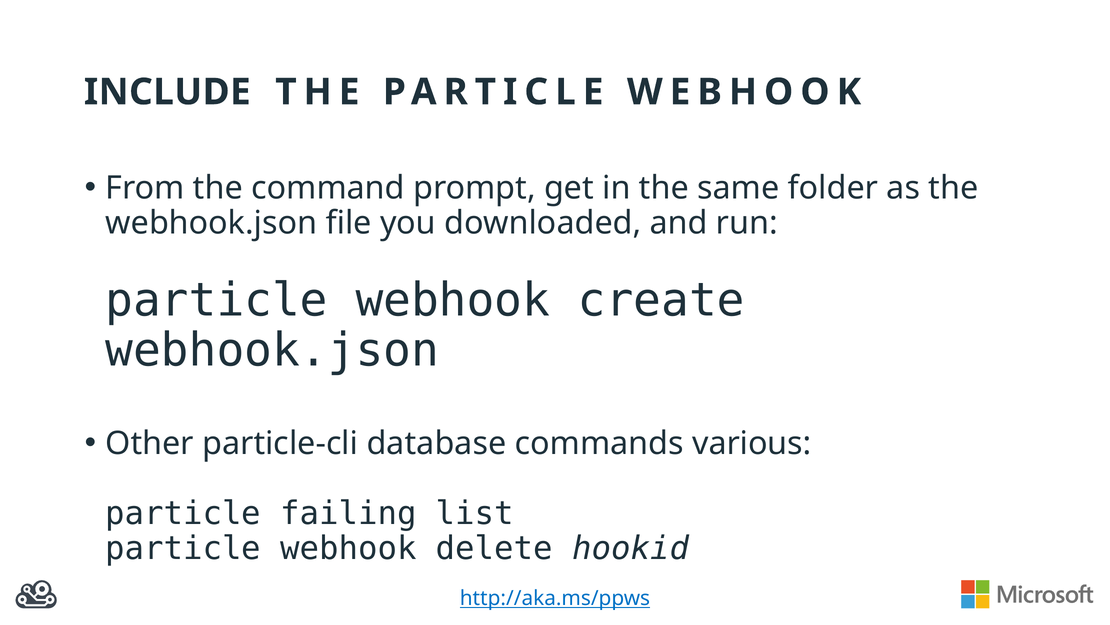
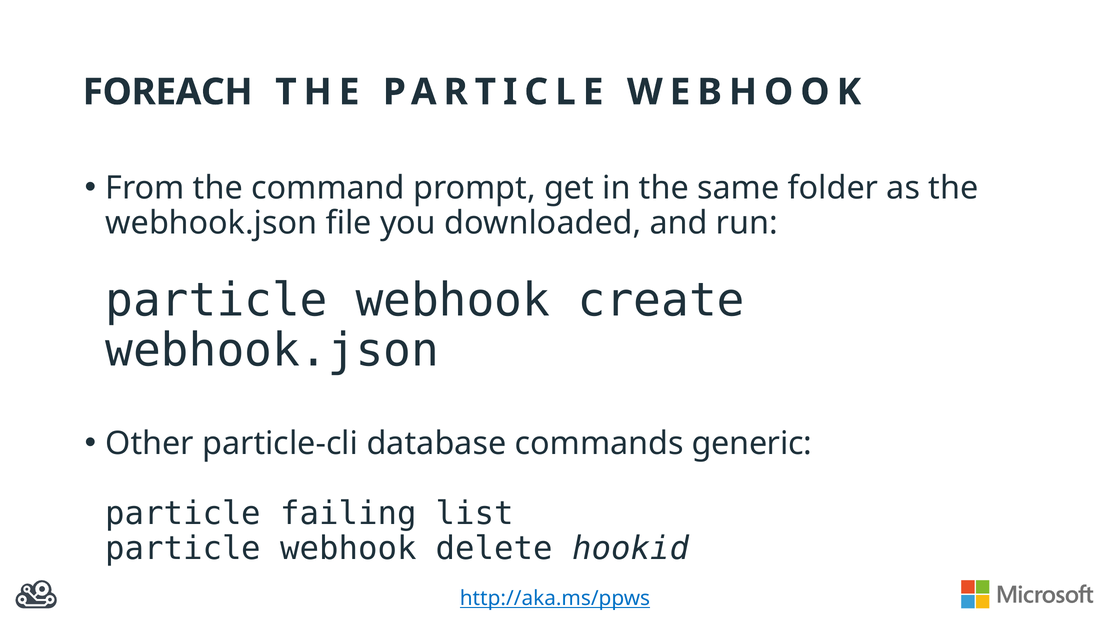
INCLUDE: INCLUDE -> FOREACH
various: various -> generic
